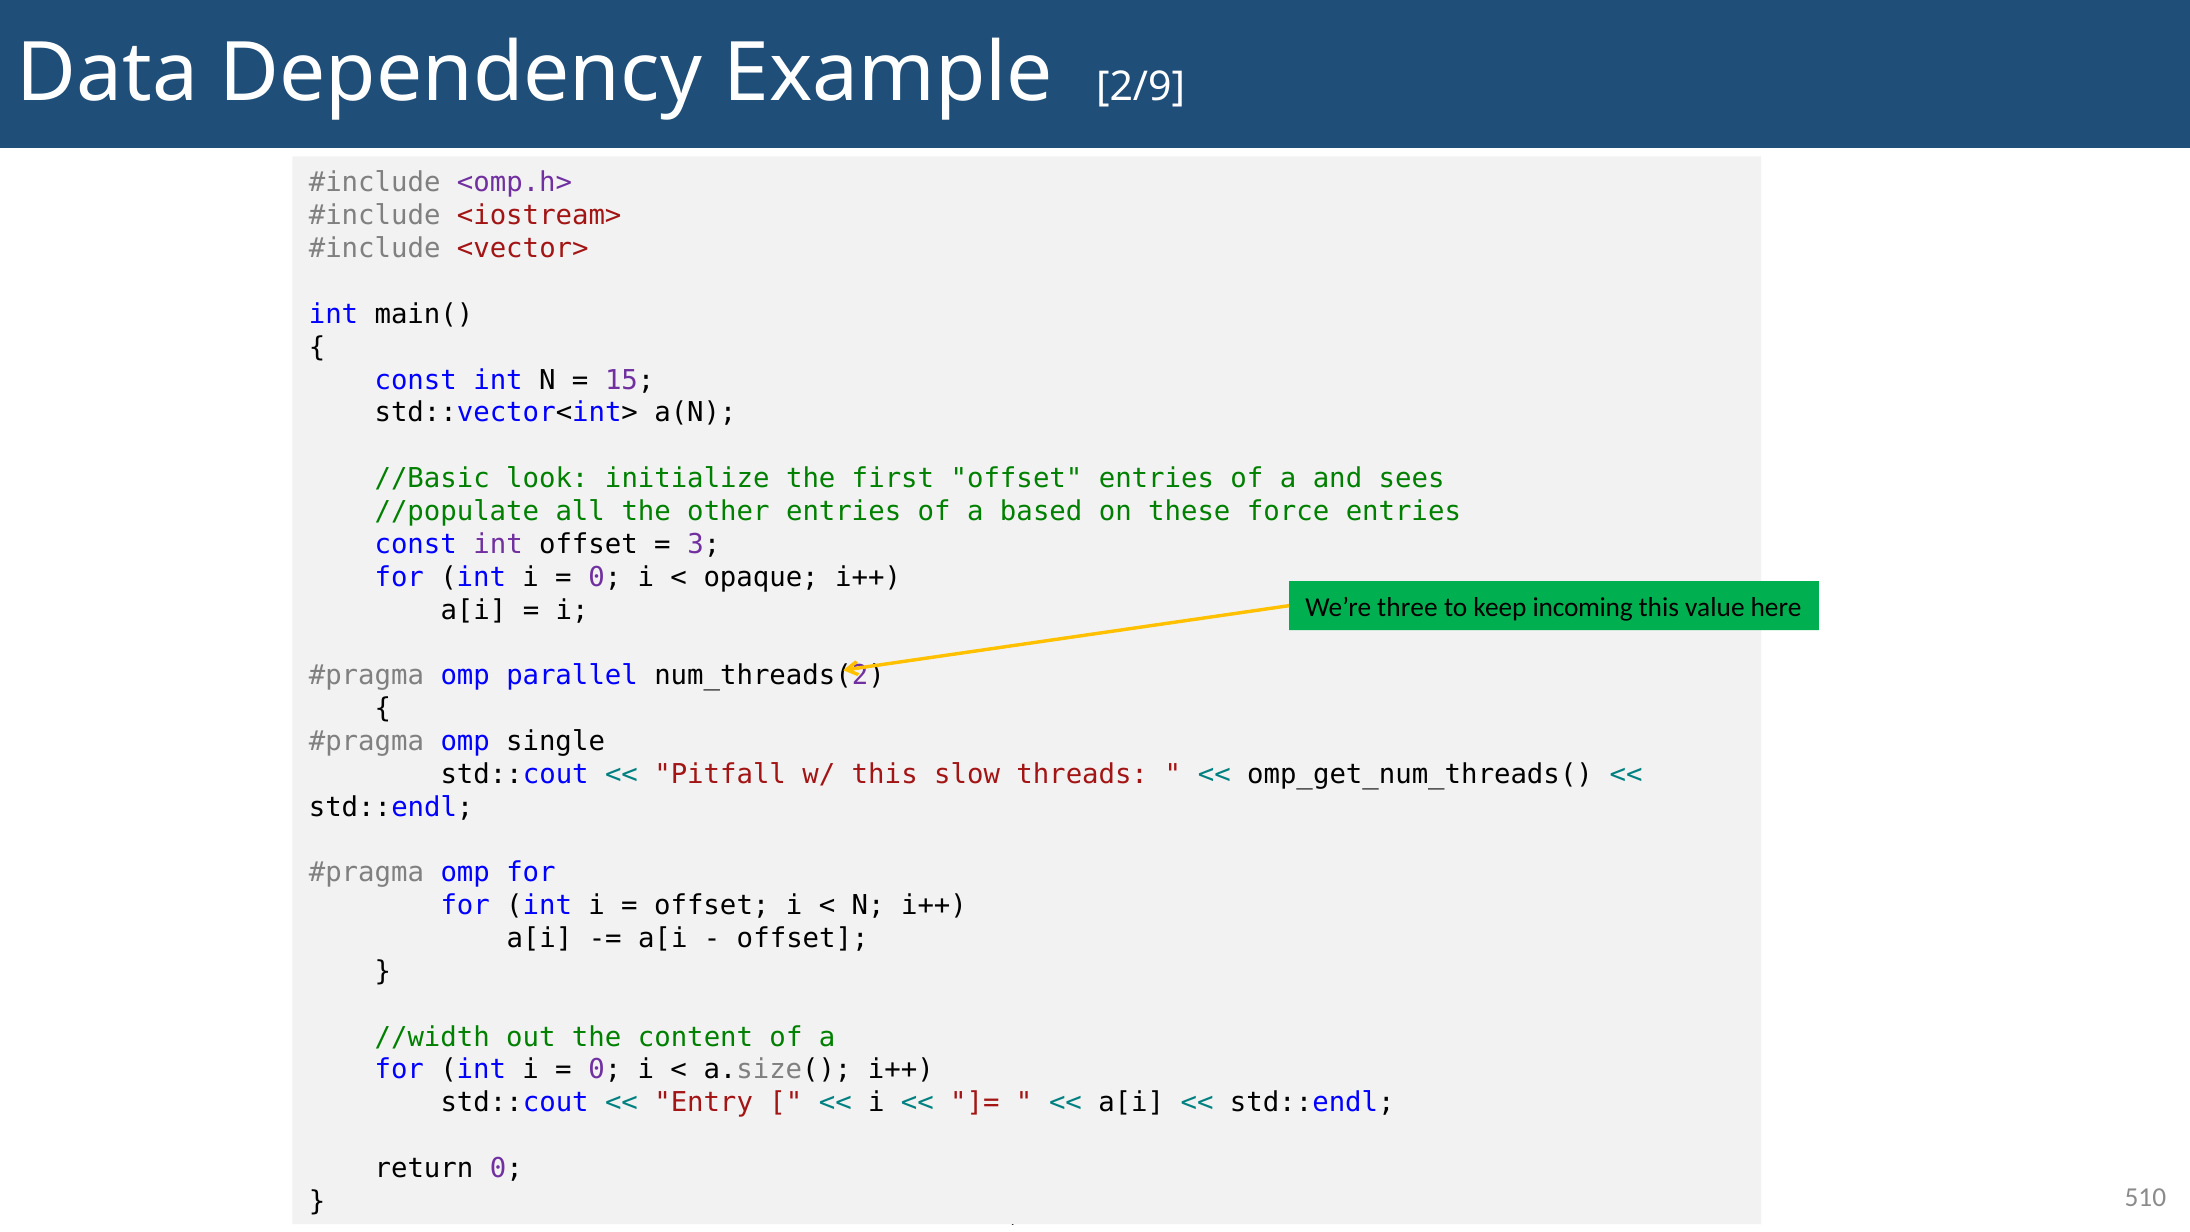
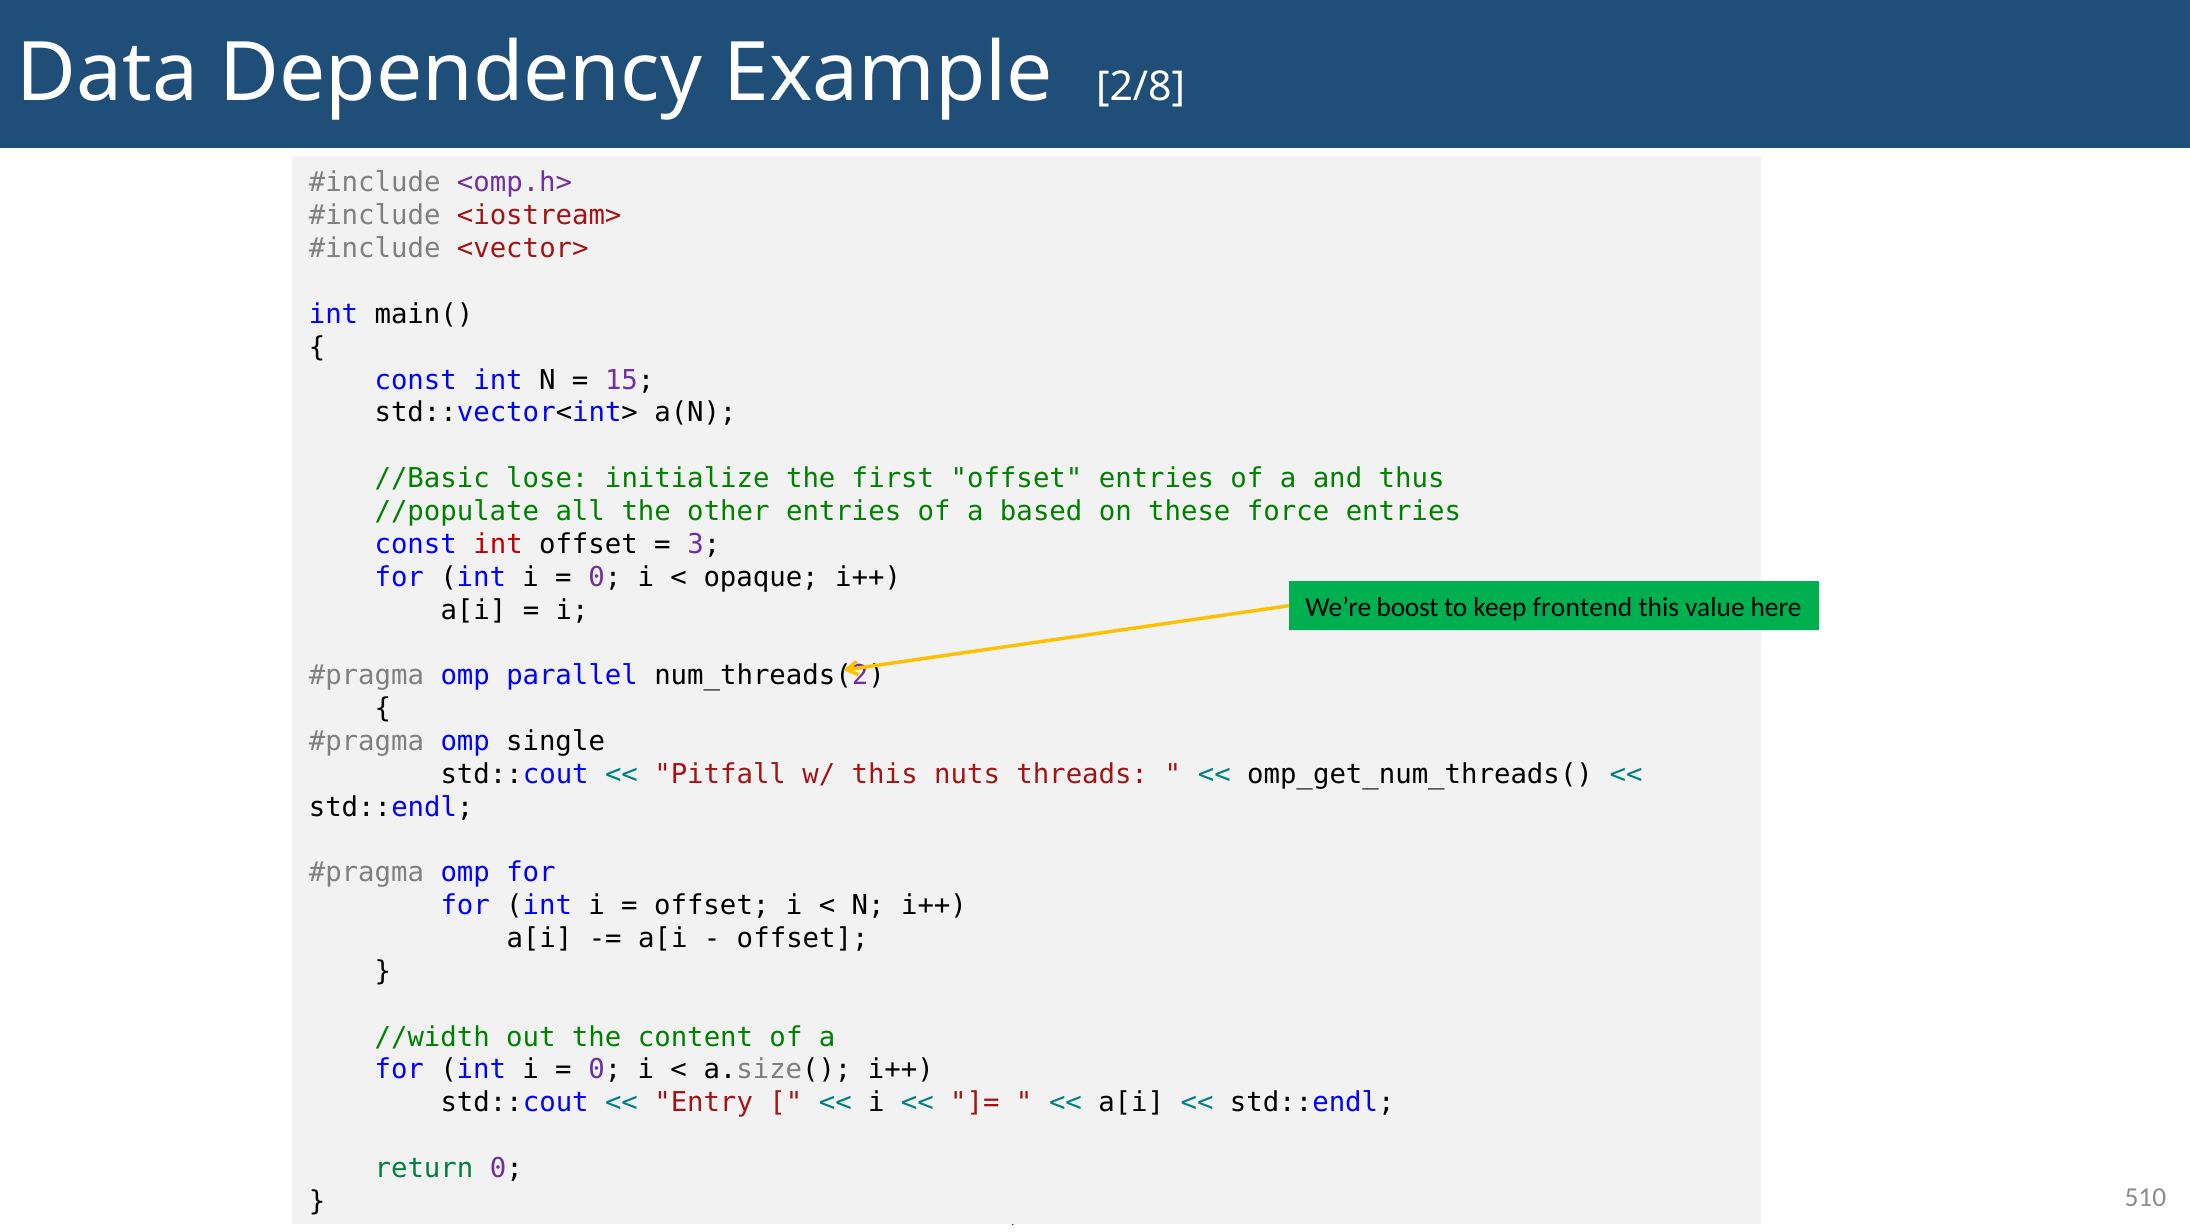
2/9: 2/9 -> 2/8
look: look -> lose
sees: sees -> thus
int at (498, 544) colour: purple -> red
three: three -> boost
incoming: incoming -> frontend
slow: slow -> nuts
return colour: black -> green
